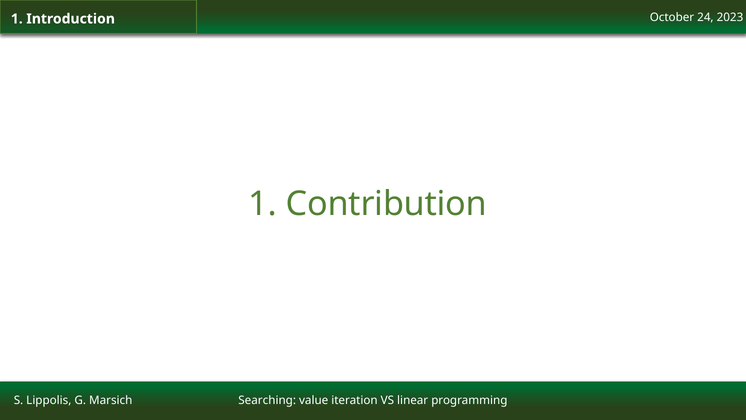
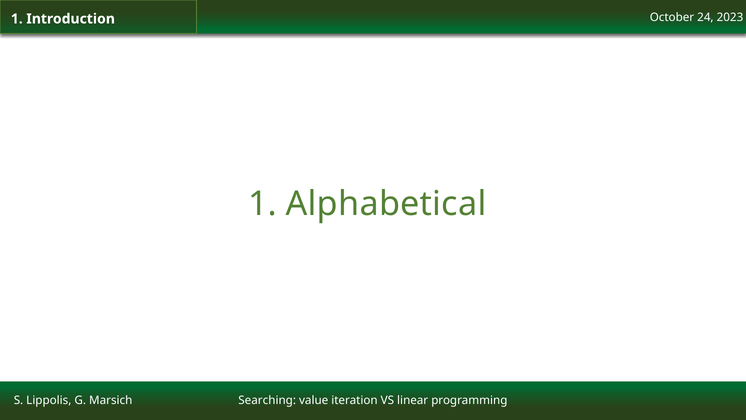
Contribution: Contribution -> Alphabetical
